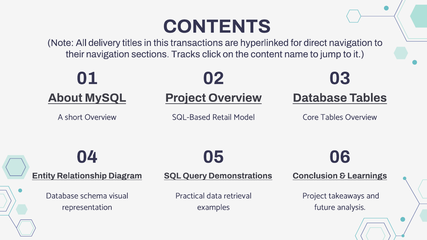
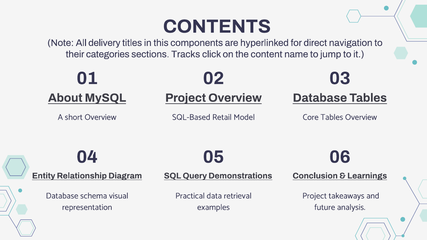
transactions: transactions -> components
their navigation: navigation -> categories
